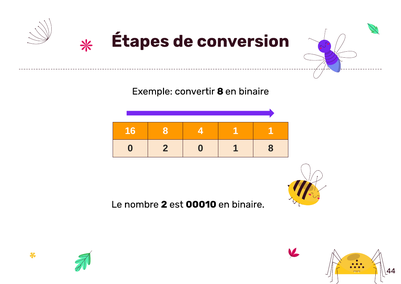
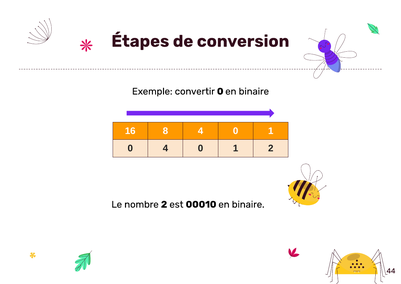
convertir 8: 8 -> 0
8 4 1: 1 -> 0
0 2: 2 -> 4
1 8: 8 -> 2
